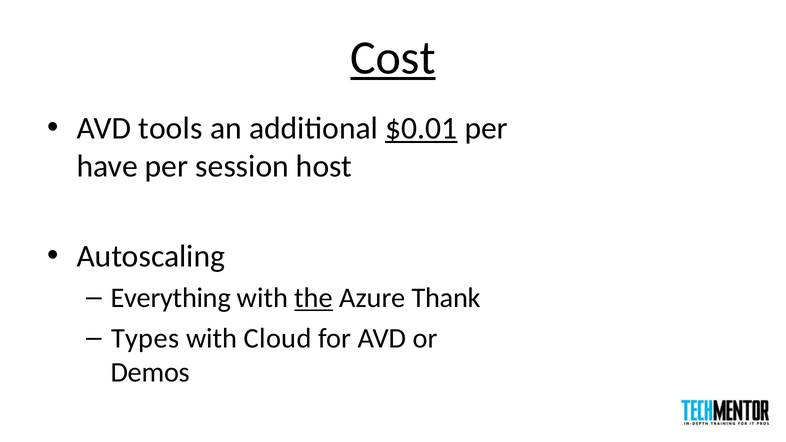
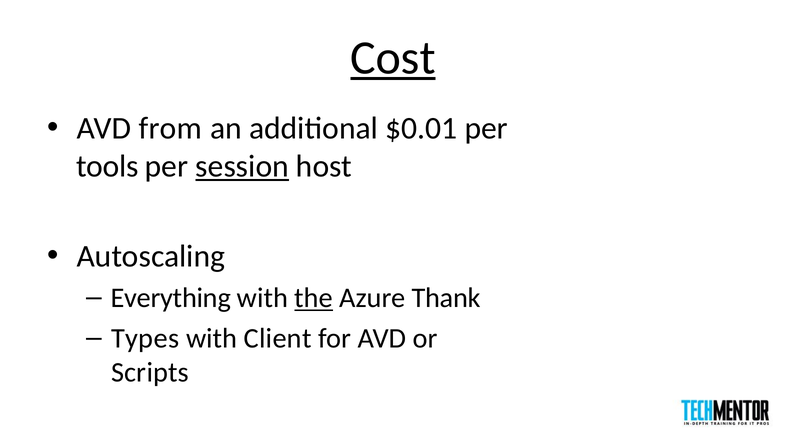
tools: tools -> from
$0.01 underline: present -> none
have: have -> tools
session underline: none -> present
Cloud: Cloud -> Client
Demos: Demos -> Scripts
